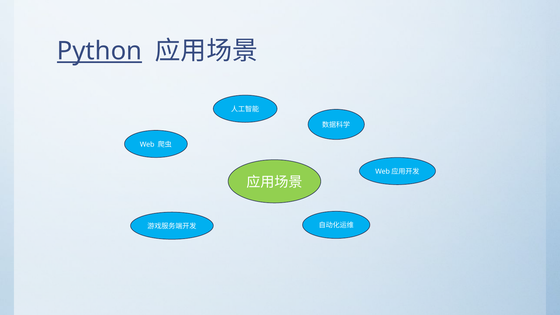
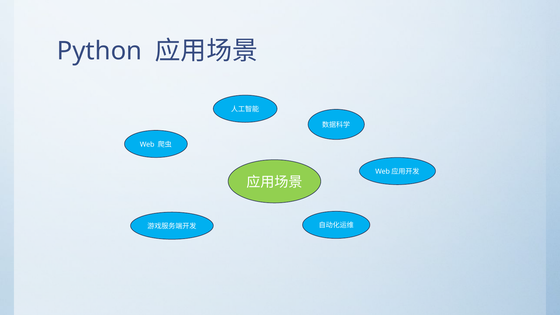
Python underline: present -> none
